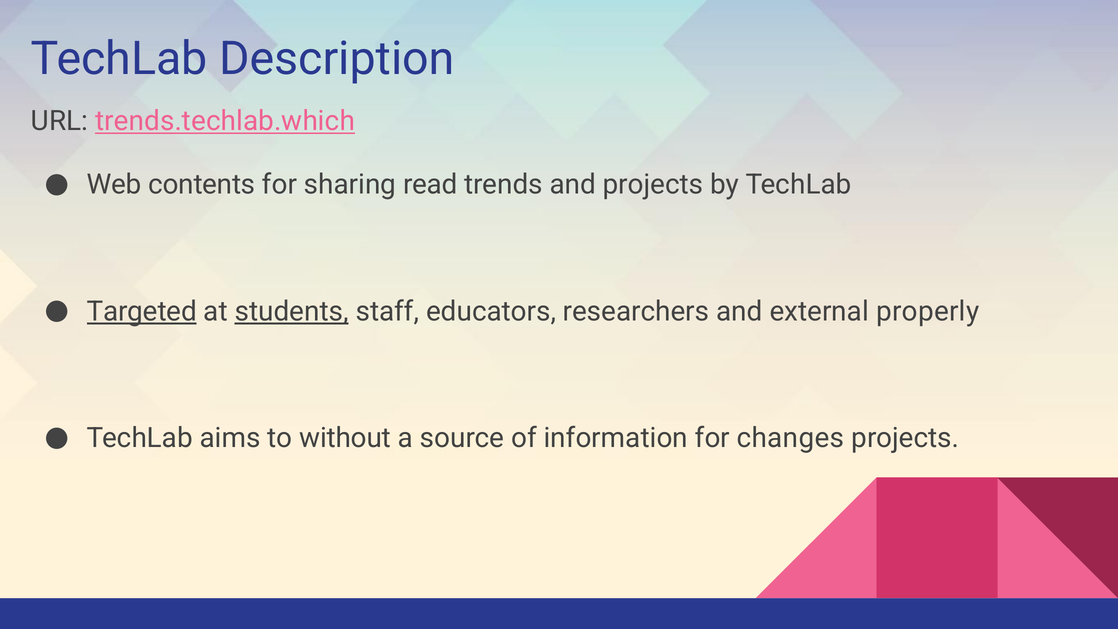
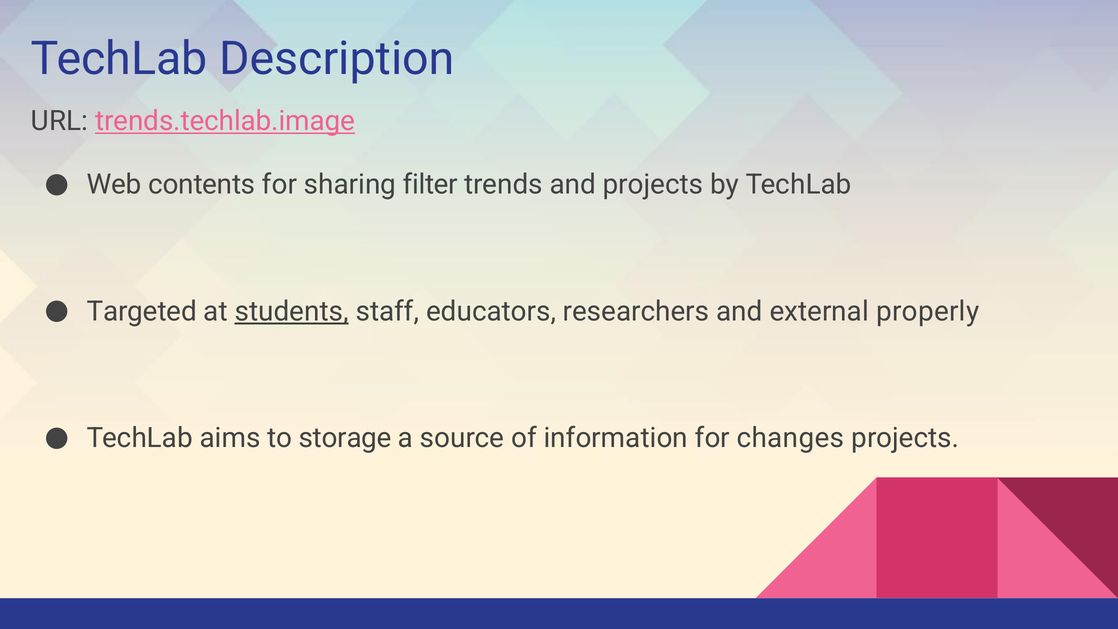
trends.techlab.which: trends.techlab.which -> trends.techlab.image
read: read -> filter
Targeted underline: present -> none
without: without -> storage
